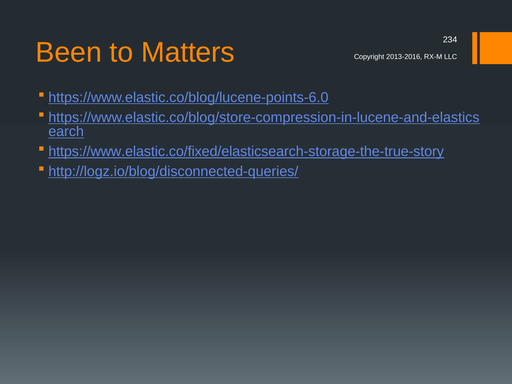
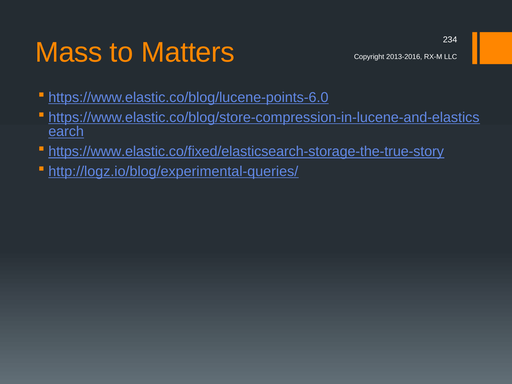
Been: Been -> Mass
http://logz.io/blog/disconnected-queries/: http://logz.io/blog/disconnected-queries/ -> http://logz.io/blog/experimental-queries/
